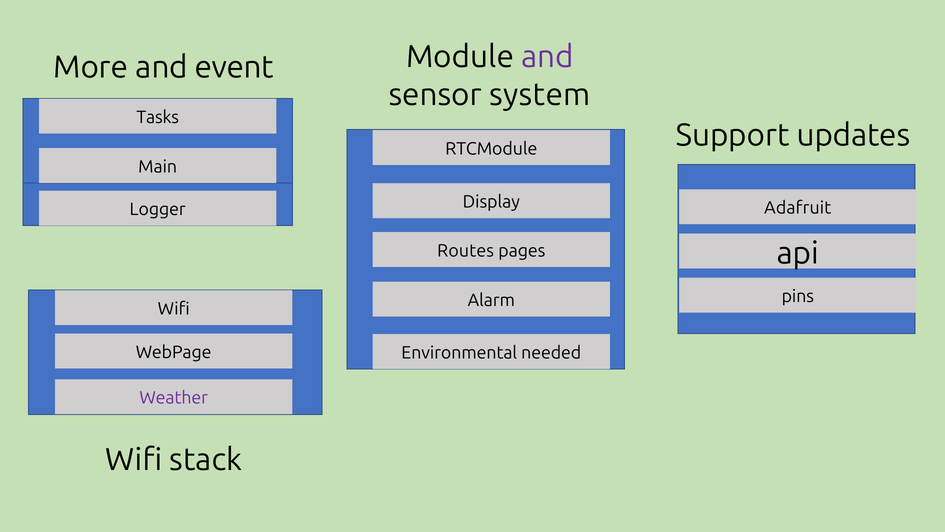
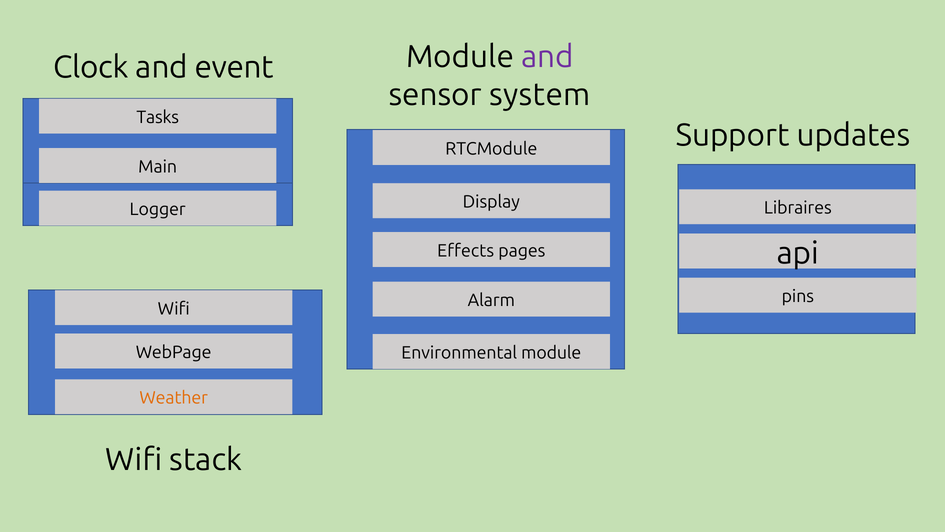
More: More -> Clock
Adafruit: Adafruit -> Libraires
Routes: Routes -> Effects
Environmental needed: needed -> module
Weather colour: purple -> orange
